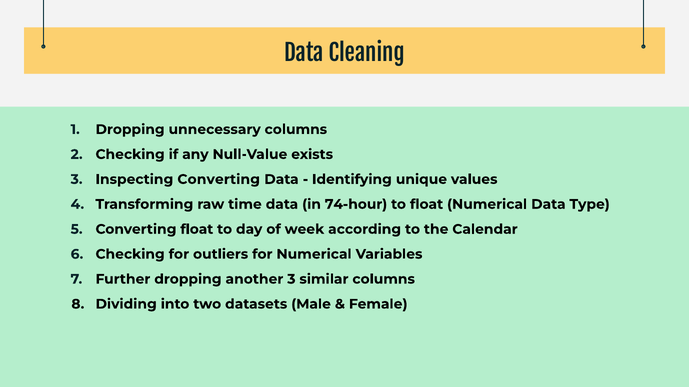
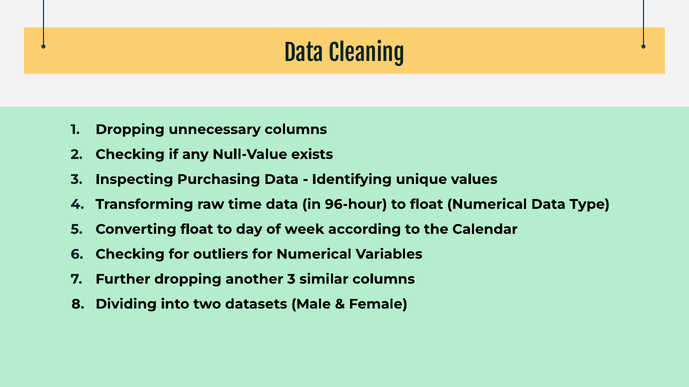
Inspecting Converting: Converting -> Purchasing
74-hour: 74-hour -> 96-hour
